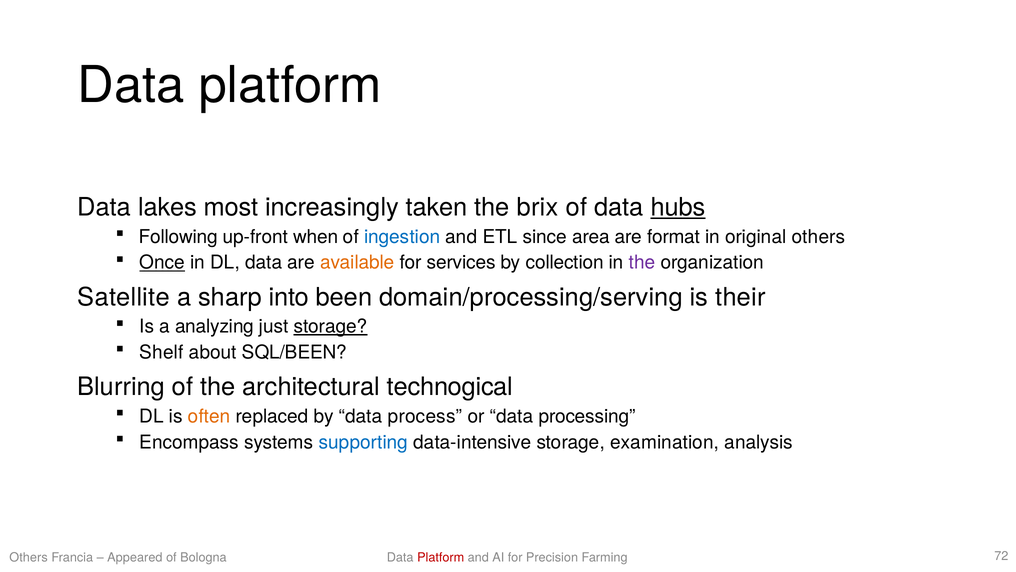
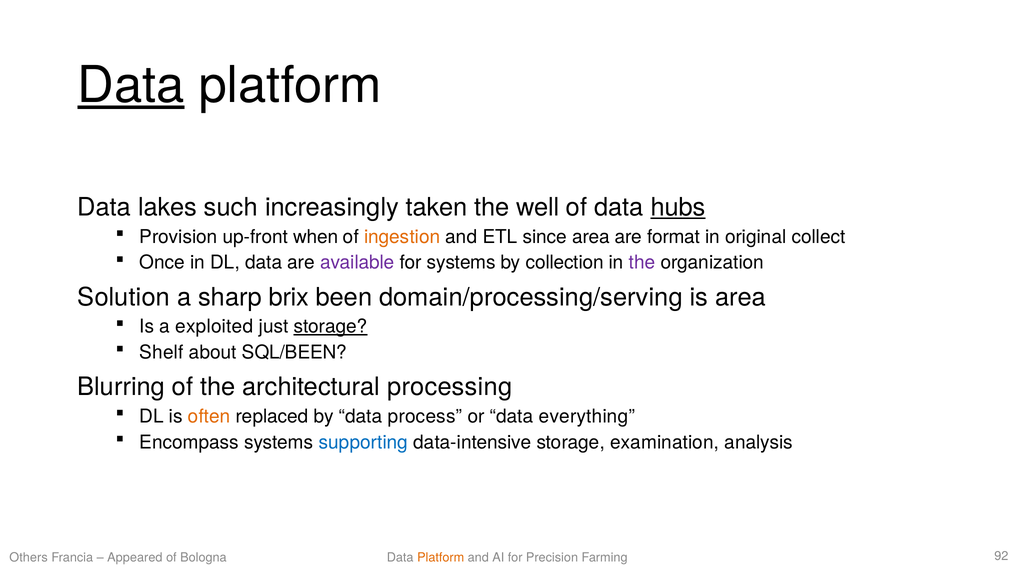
Data at (131, 85) underline: none -> present
most: most -> such
brix: brix -> well
Following: Following -> Provision
ingestion colour: blue -> orange
original others: others -> collect
Once underline: present -> none
available colour: orange -> purple
for services: services -> systems
Satellite: Satellite -> Solution
into: into -> brix
is their: their -> area
analyzing: analyzing -> exploited
technogical: technogical -> processing
processing: processing -> everything
Platform at (441, 557) colour: red -> orange
72: 72 -> 92
